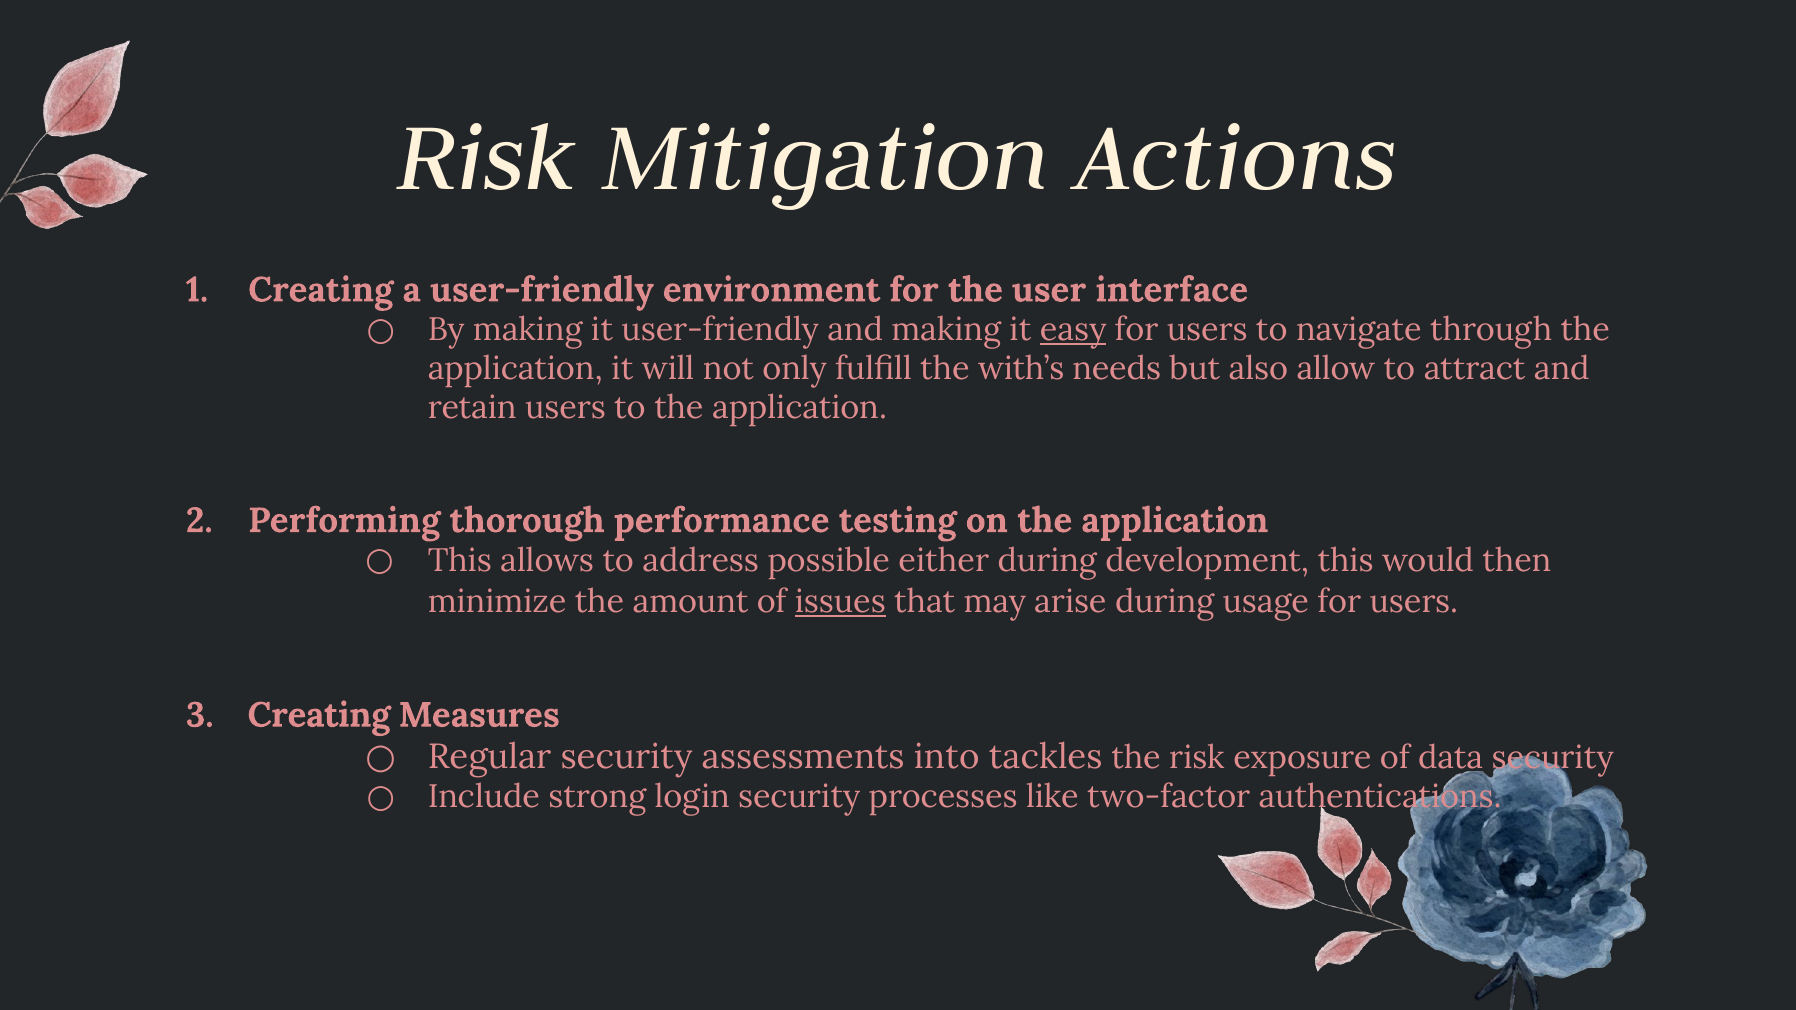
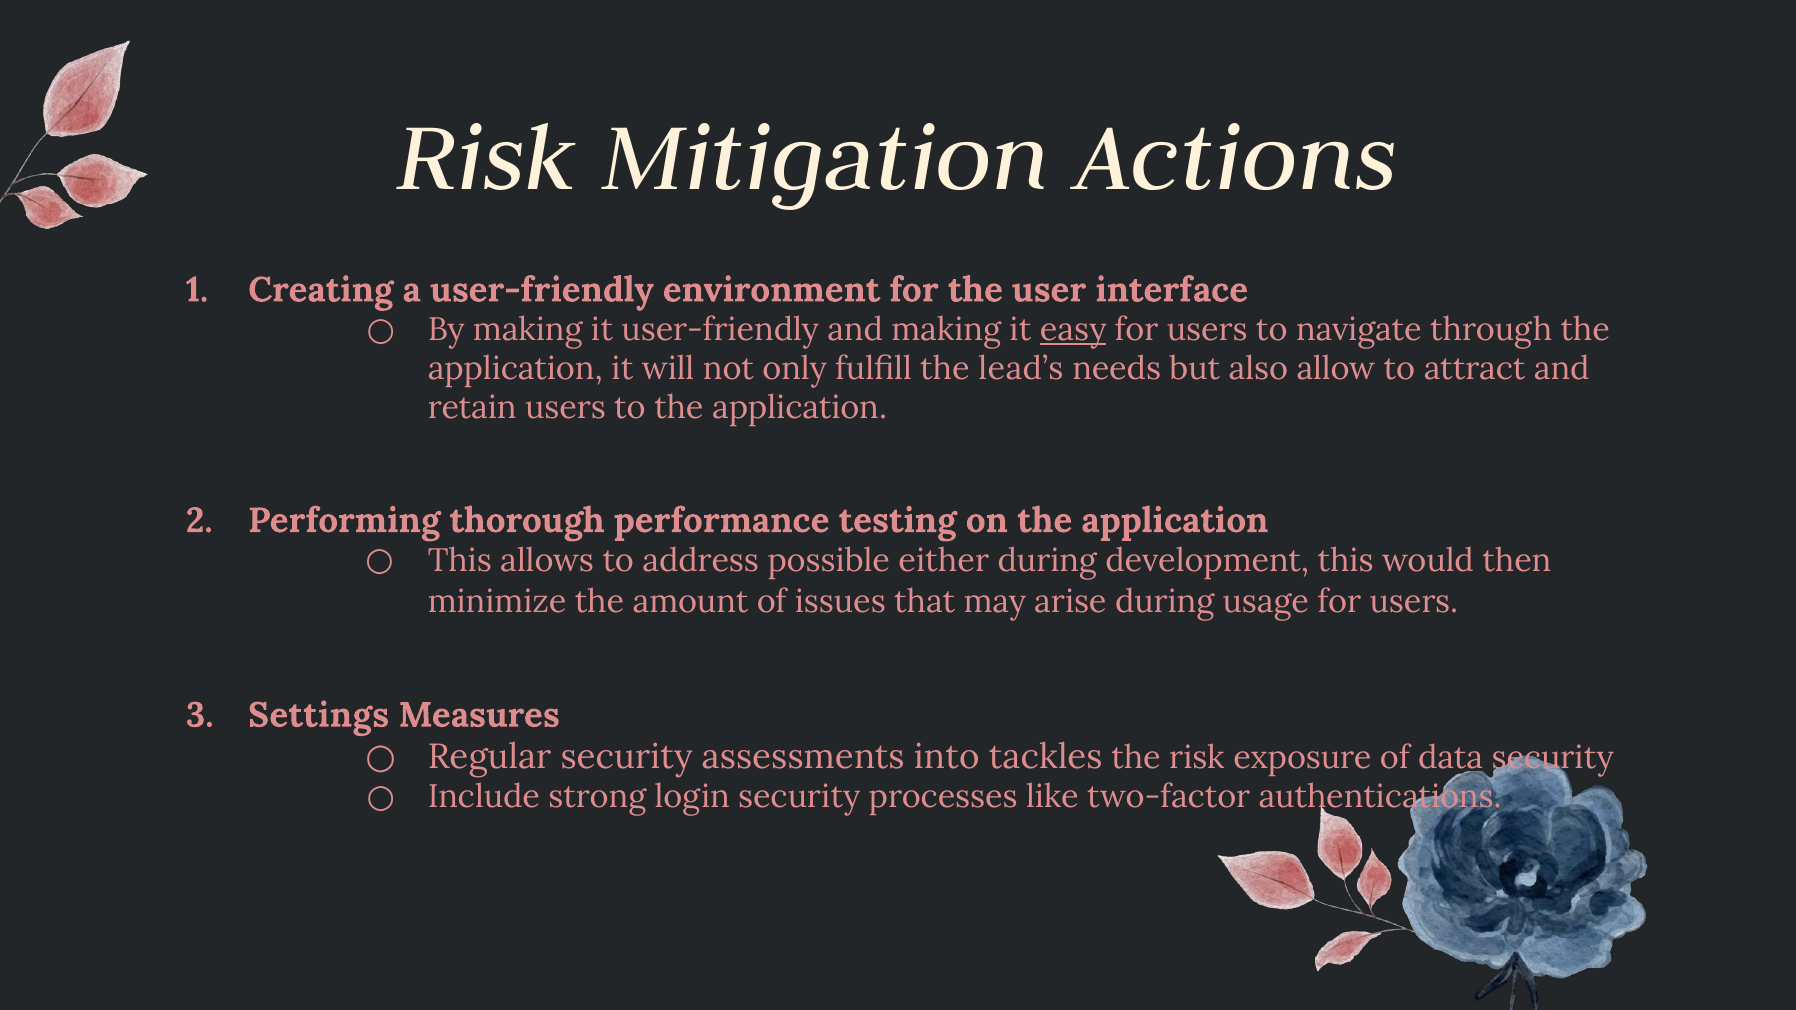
with’s: with’s -> lead’s
issues underline: present -> none
Creating at (319, 715): Creating -> Settings
